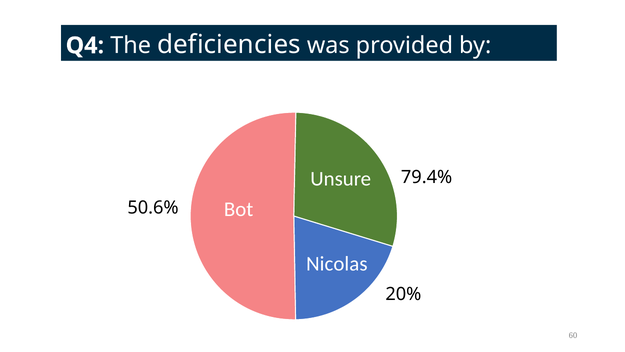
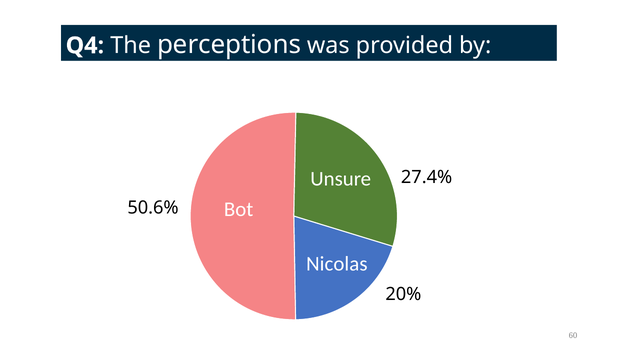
deficiencies: deficiencies -> perceptions
79.4%: 79.4% -> 27.4%
